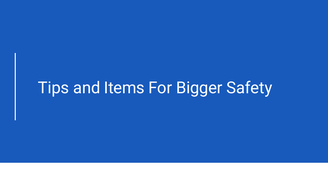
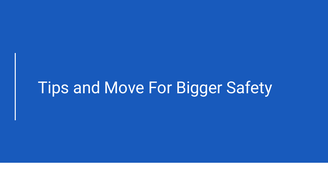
Items: Items -> Move
